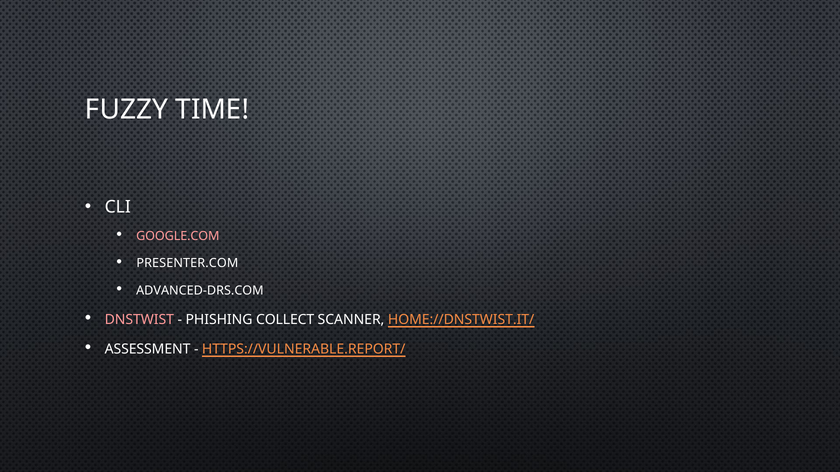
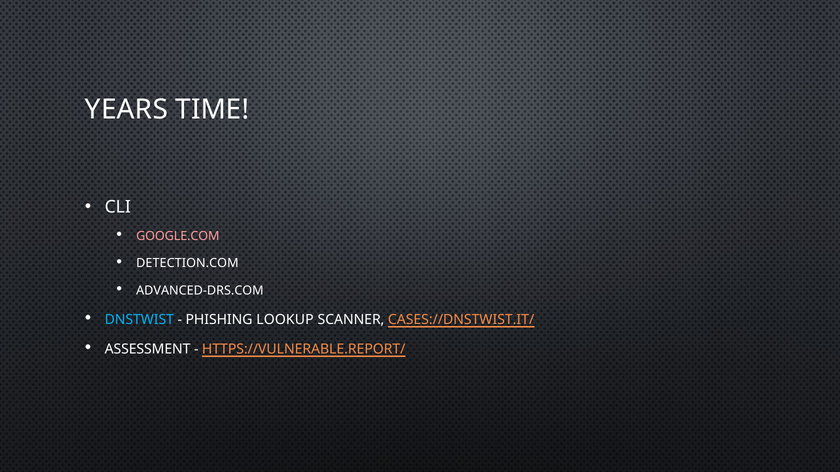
FUZZY: FUZZY -> YEARS
PRESENTER.COM: PRESENTER.COM -> DETECTION.COM
DNSTWIST colour: pink -> light blue
COLLECT: COLLECT -> LOOKUP
HOME://DNSTWIST.IT/: HOME://DNSTWIST.IT/ -> CASES://DNSTWIST.IT/
